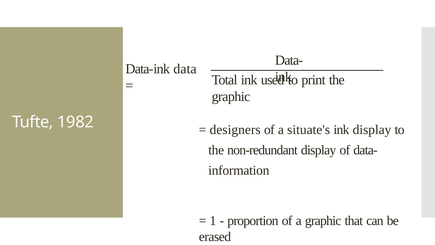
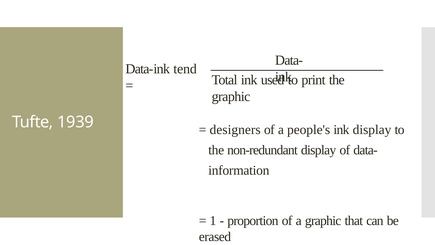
data: data -> tend
1982: 1982 -> 1939
situate's: situate's -> people's
